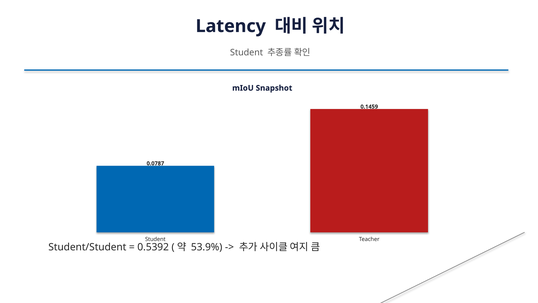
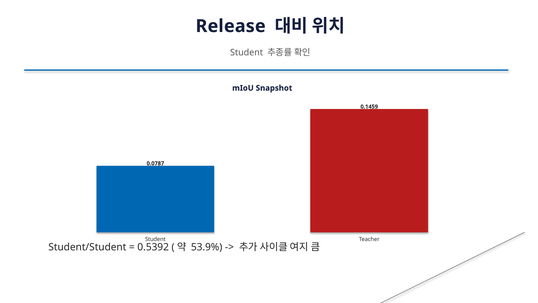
Latency: Latency -> Release
